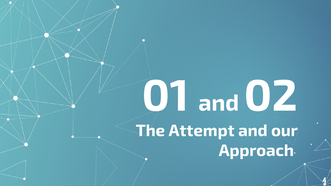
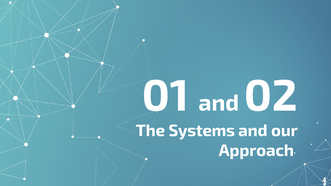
Attempt: Attempt -> Systems
